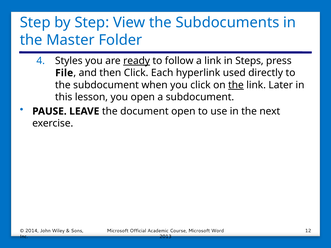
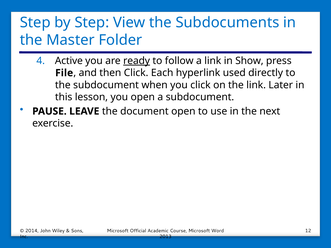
Styles: Styles -> Active
Steps: Steps -> Show
the at (236, 85) underline: present -> none
